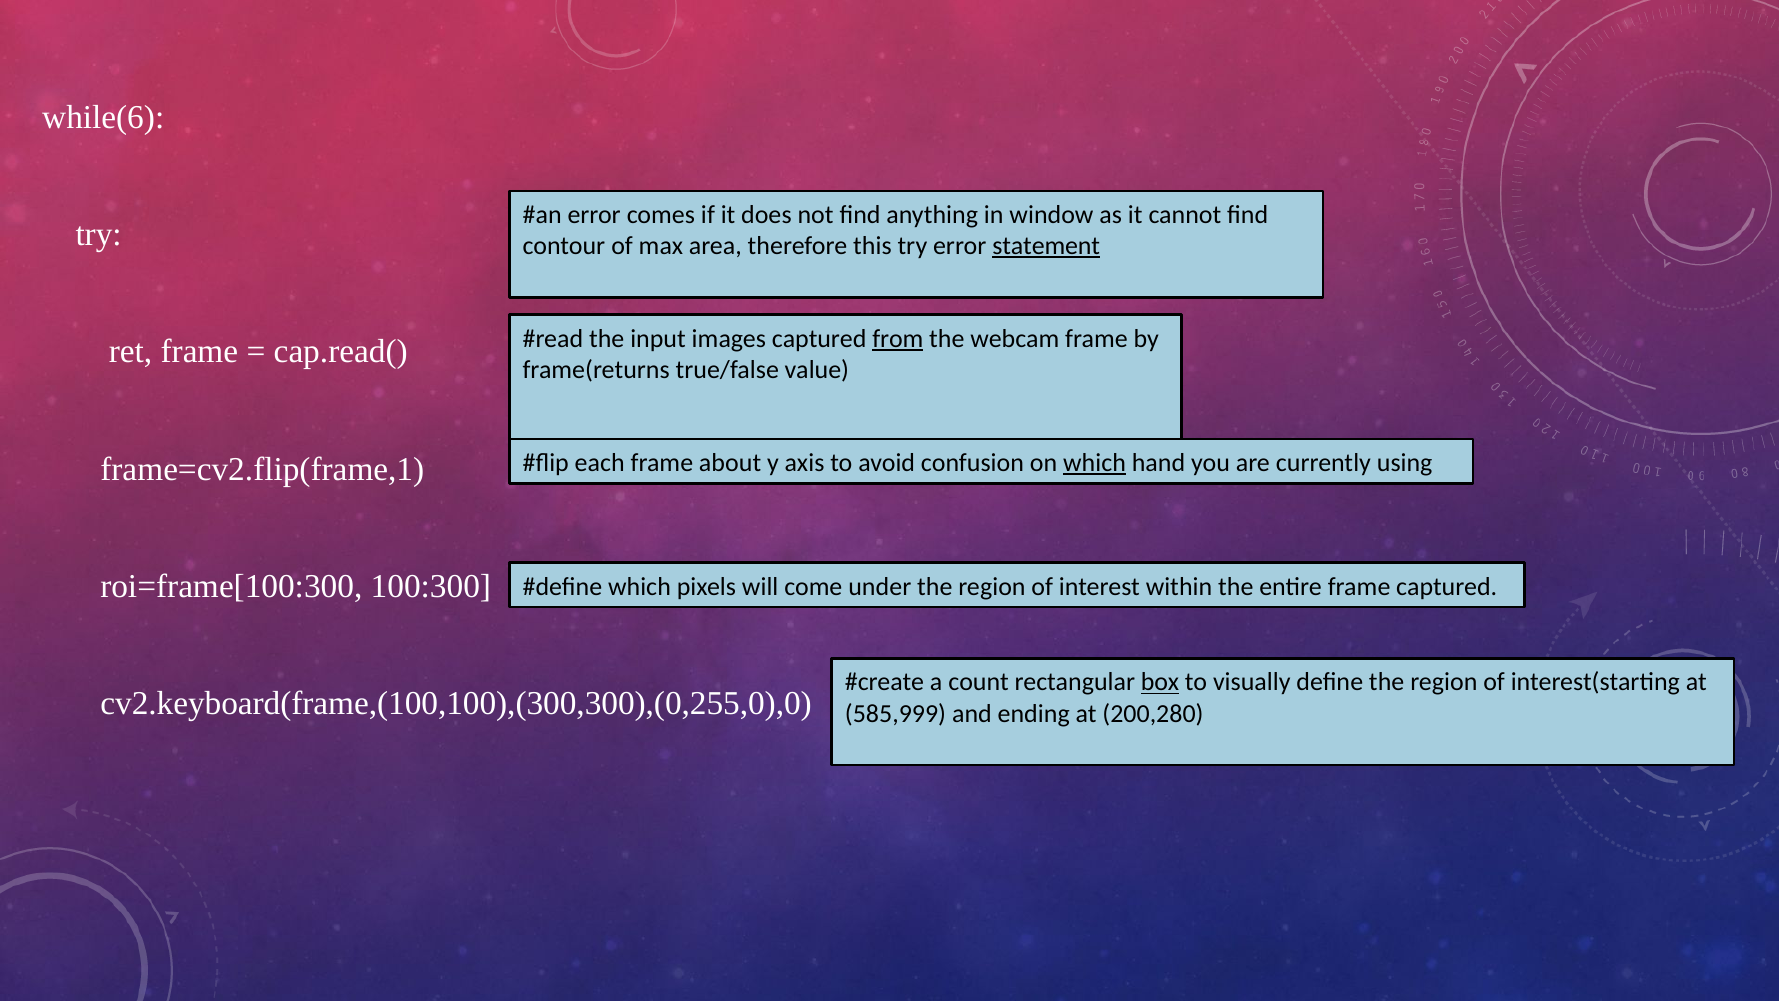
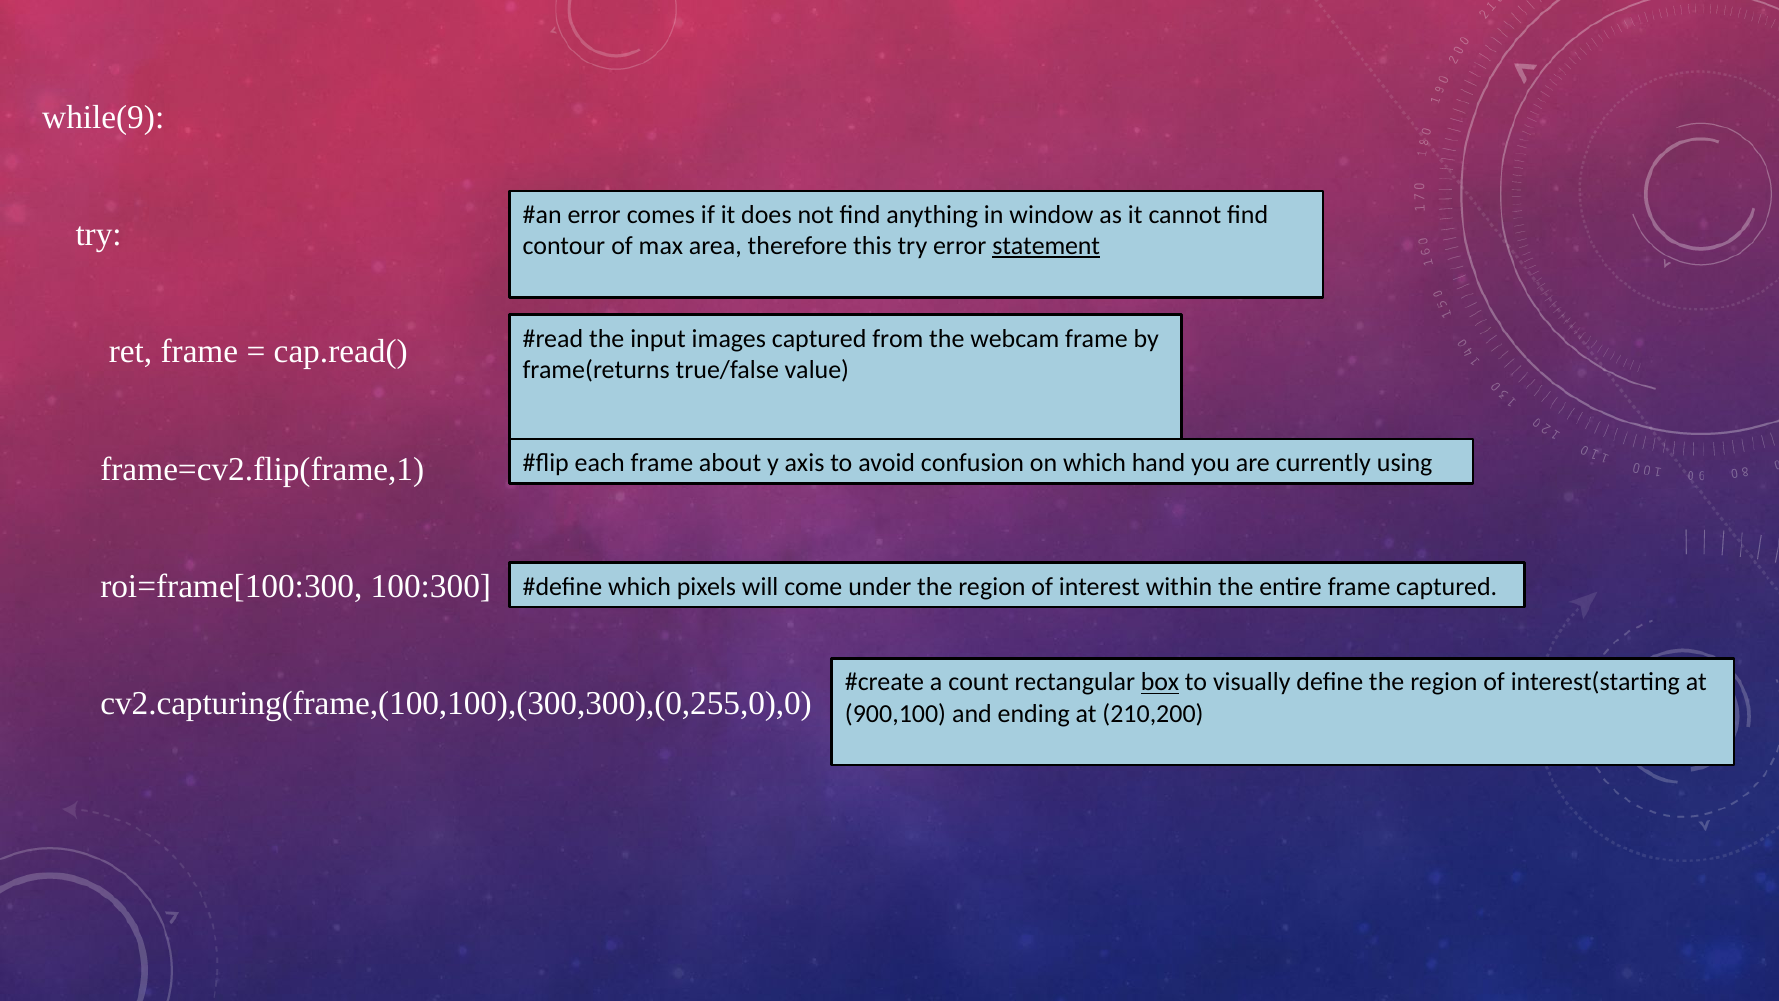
while(6: while(6 -> while(9
from underline: present -> none
which at (1095, 463) underline: present -> none
cv2.keyboard(frame,(100,100),(300,300),(0,255,0),0: cv2.keyboard(frame,(100,100),(300,300),(0,255,0),0 -> cv2.capturing(frame,(100,100),(300,300),(0,255,0),0
585,999: 585,999 -> 900,100
200,280: 200,280 -> 210,200
